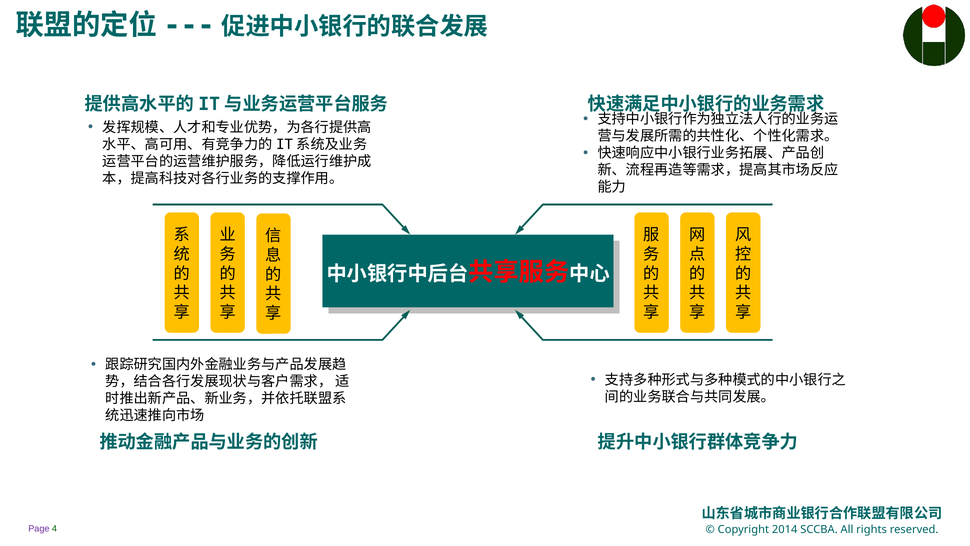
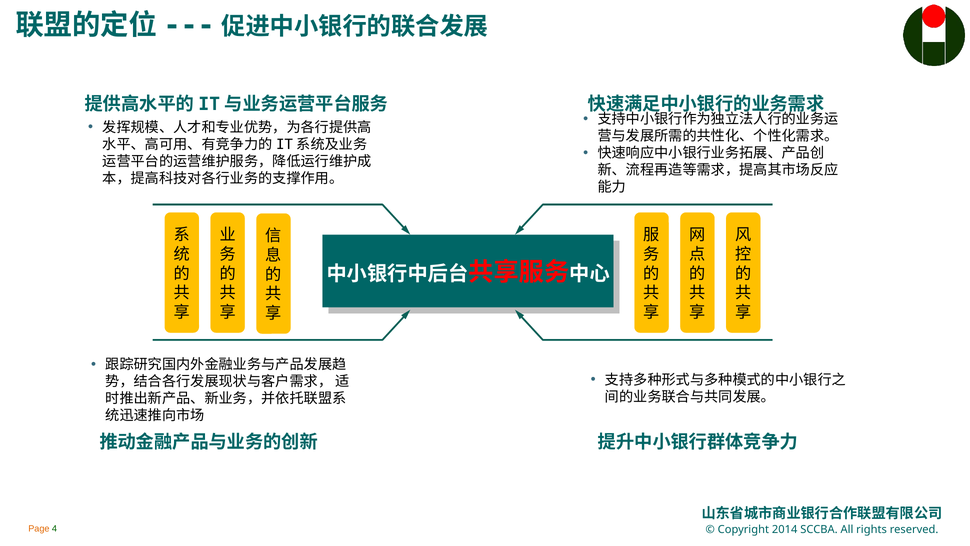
Page colour: purple -> orange
